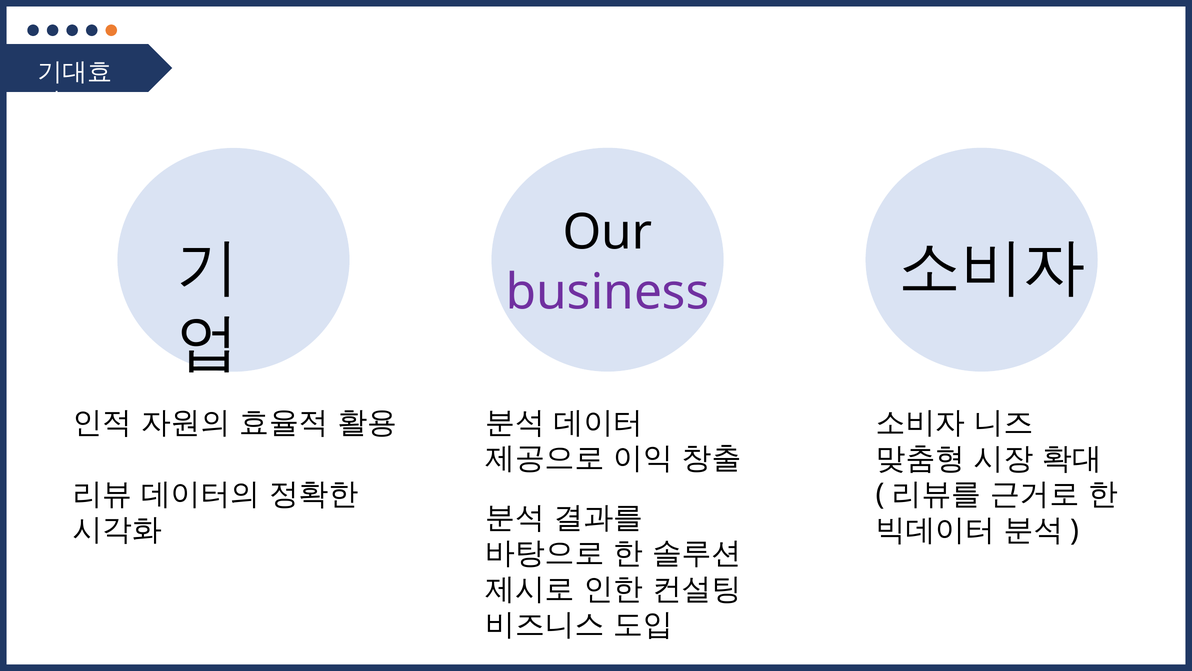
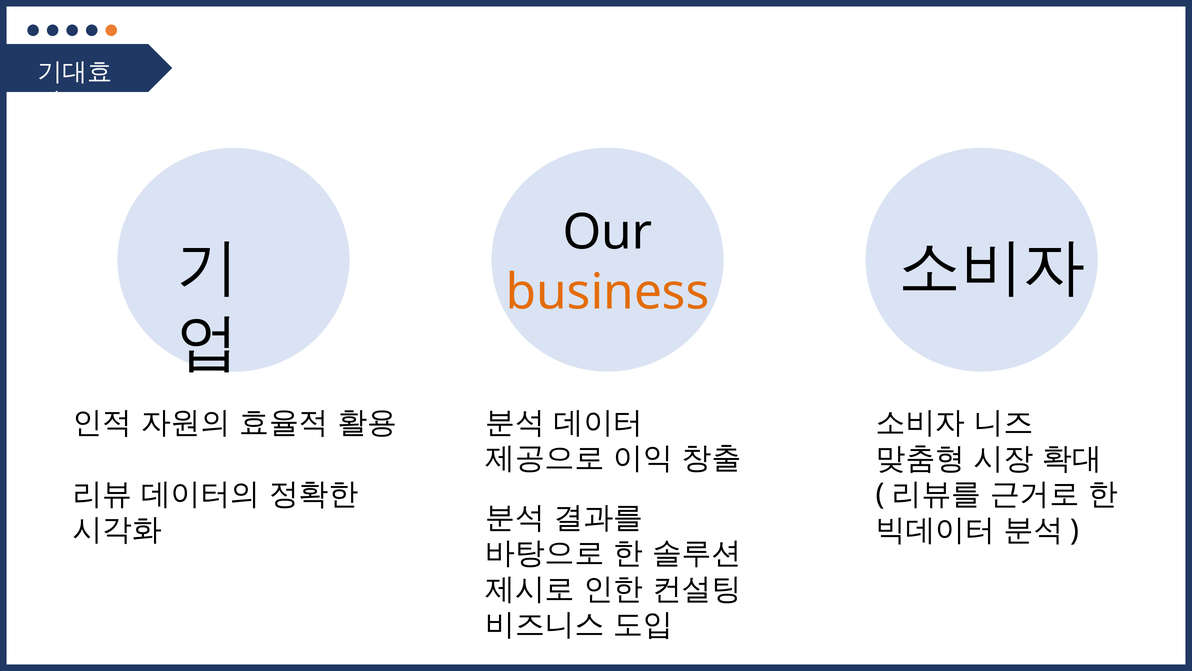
business colour: purple -> orange
